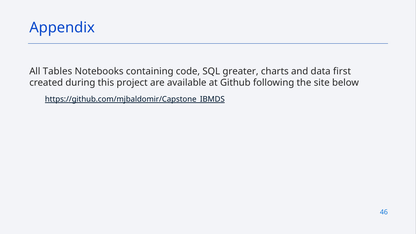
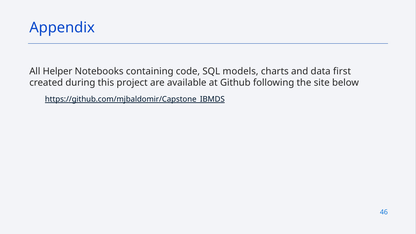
Tables: Tables -> Helper
greater: greater -> models
